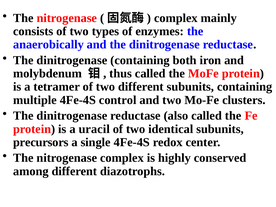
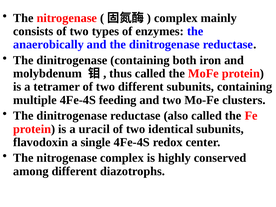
control: control -> feeding
precursors: precursors -> flavodoxin
